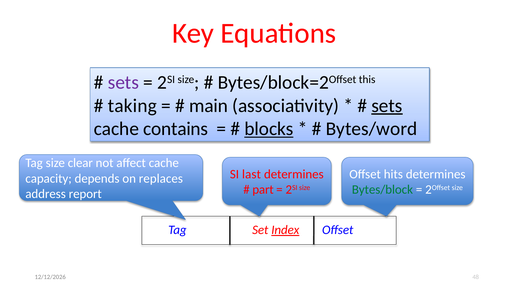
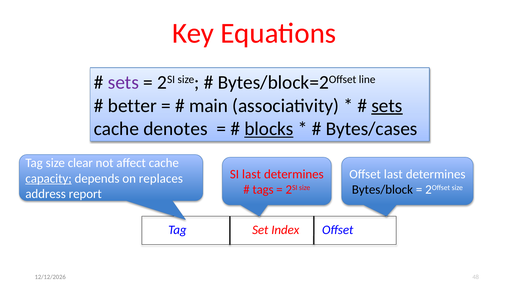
this: this -> line
taking: taking -> better
contains: contains -> denotes
Bytes/word: Bytes/word -> Bytes/cases
Offset hits: hits -> last
capacity underline: none -> present
Bytes/block colour: green -> black
part: part -> tags
Index underline: present -> none
